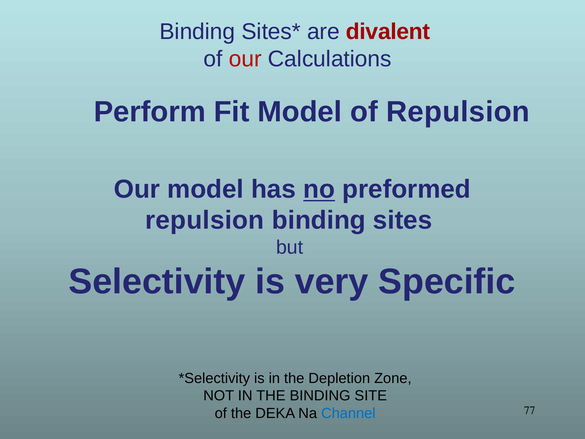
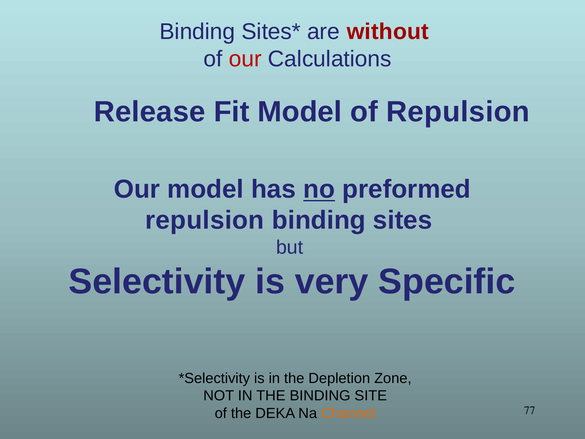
divalent: divalent -> without
Perform: Perform -> Release
Channel colour: blue -> orange
